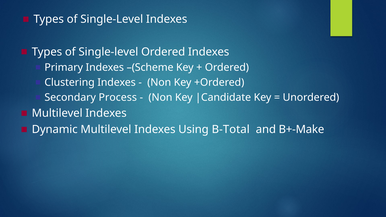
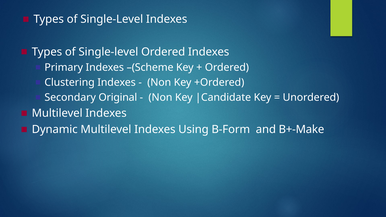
Process: Process -> Original
B-Total: B-Total -> B-Form
